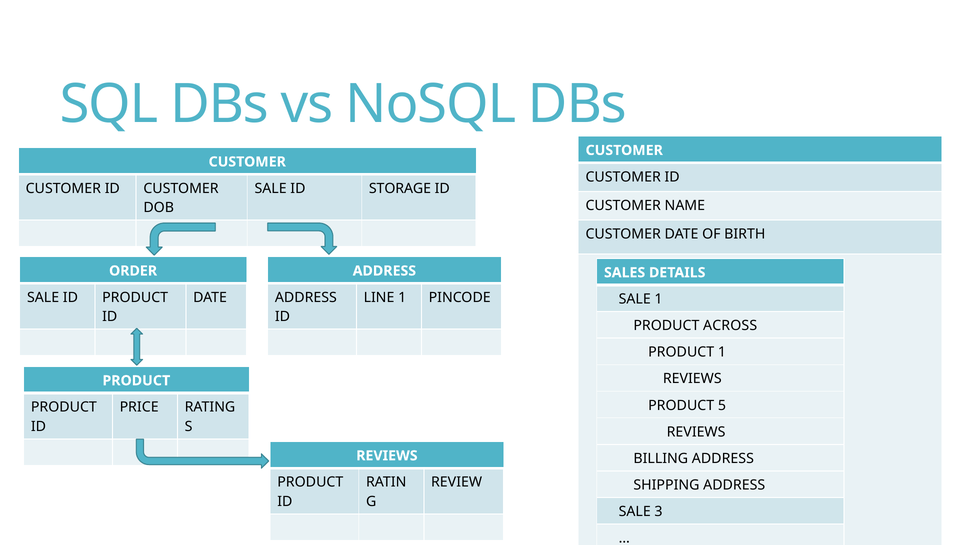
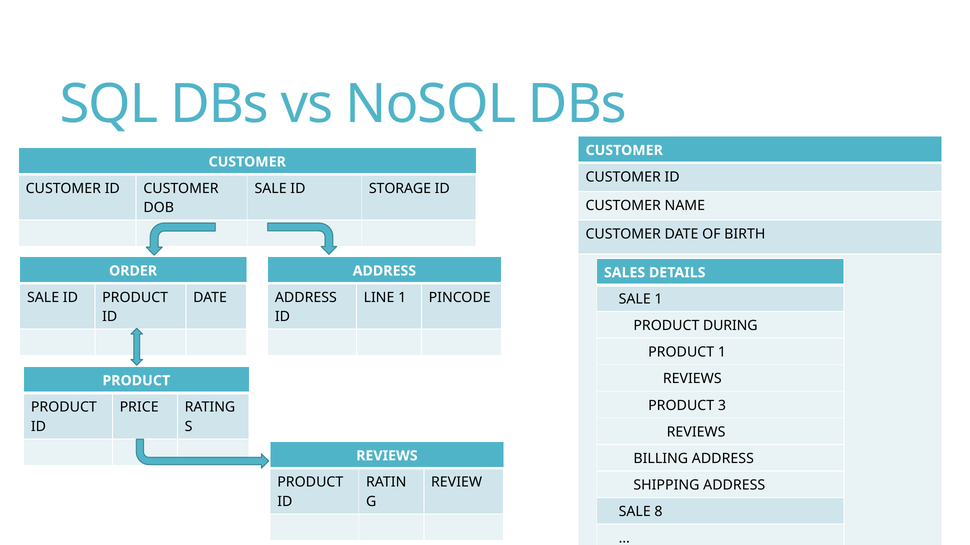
ACROSS: ACROSS -> DURING
5: 5 -> 3
3: 3 -> 8
